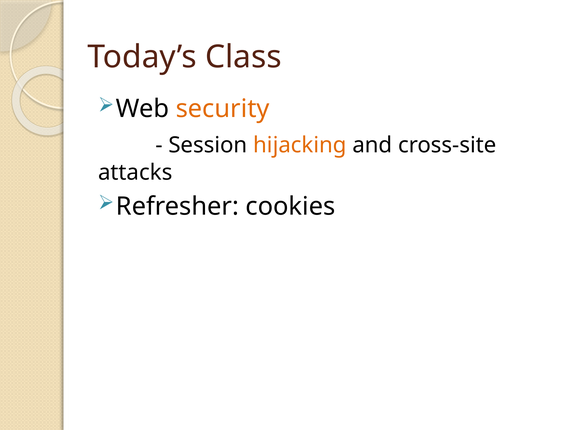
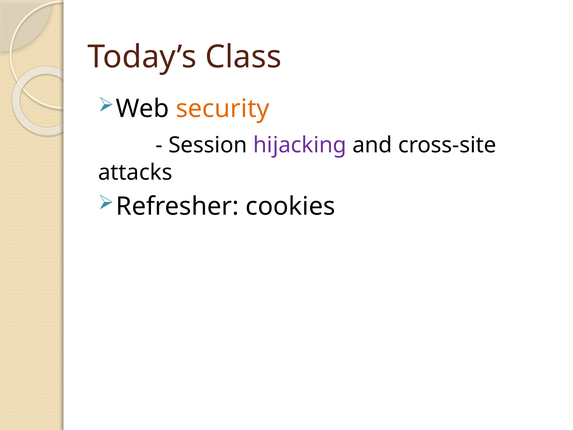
hijacking colour: orange -> purple
